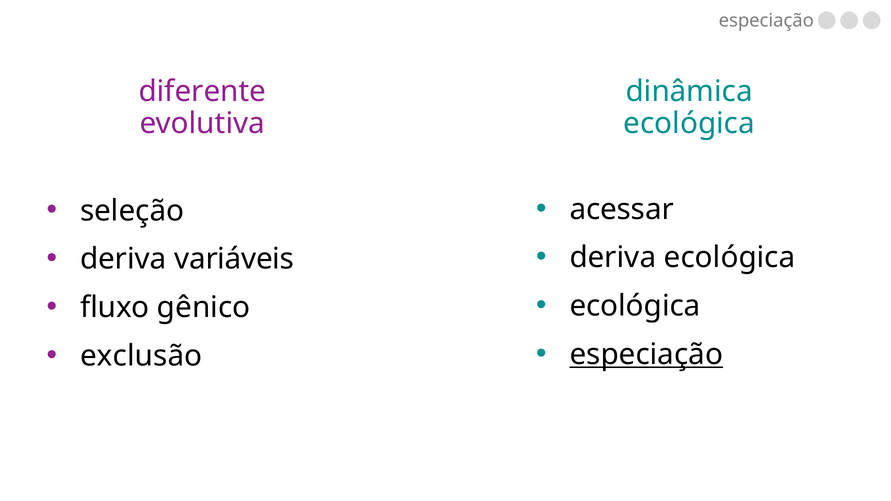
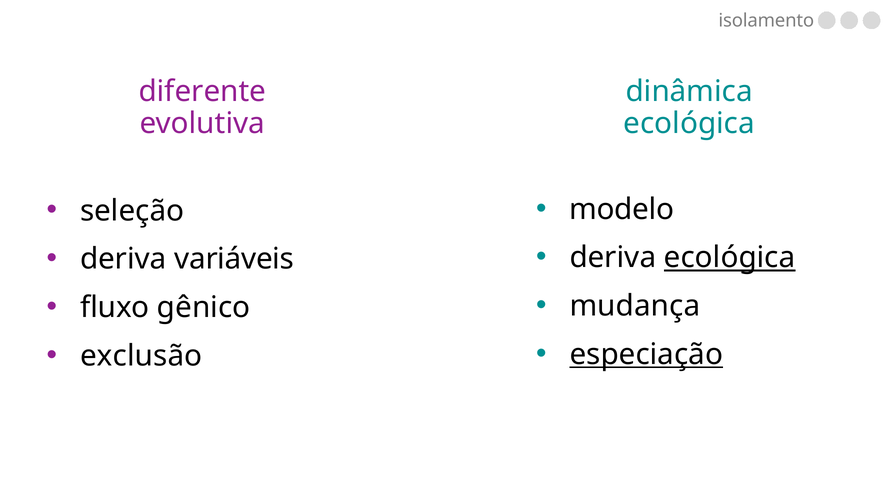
especiação at (766, 21): especiação -> isolamento
acessar: acessar -> modelo
ecológica at (730, 258) underline: none -> present
ecológica at (635, 306): ecológica -> mudança
